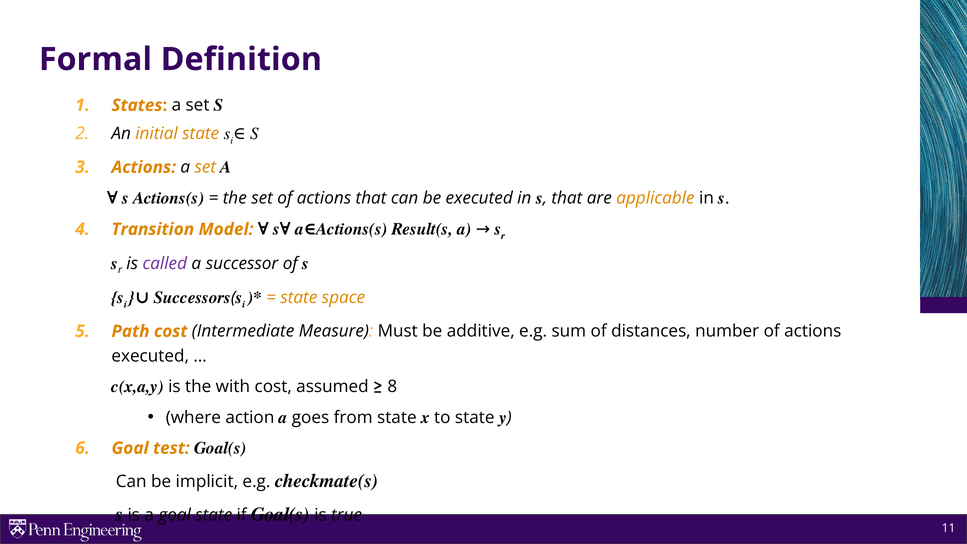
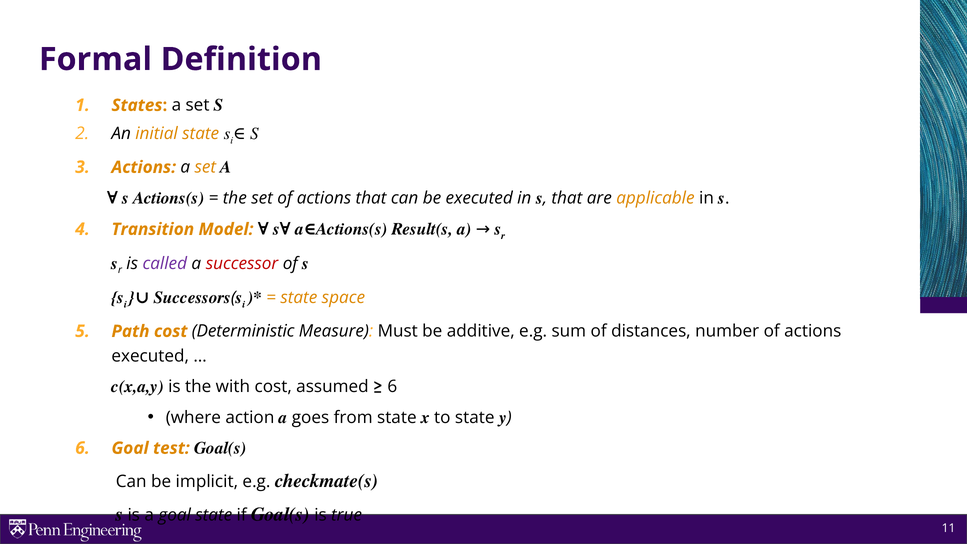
successor colour: black -> red
Intermediate: Intermediate -> Deterministic
8 at (392, 387): 8 -> 6
